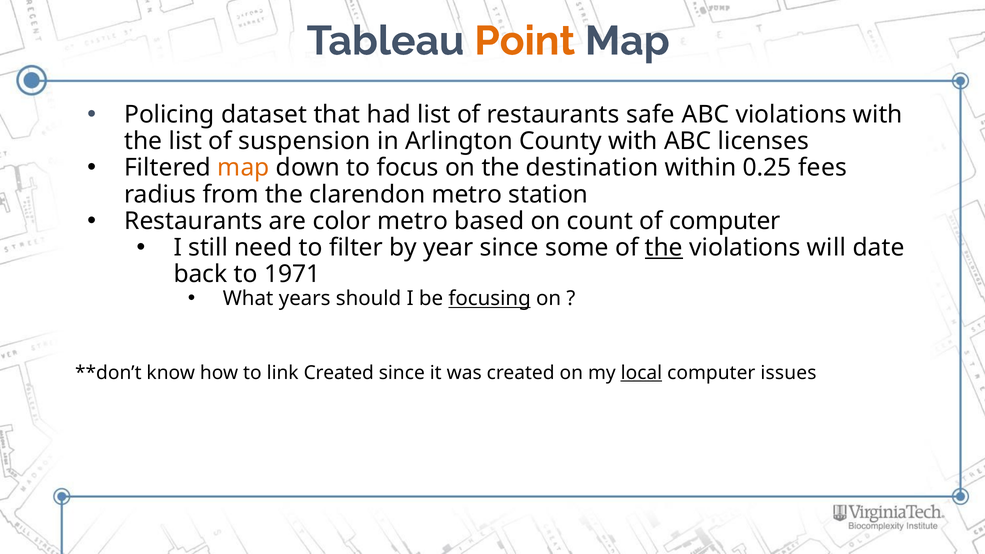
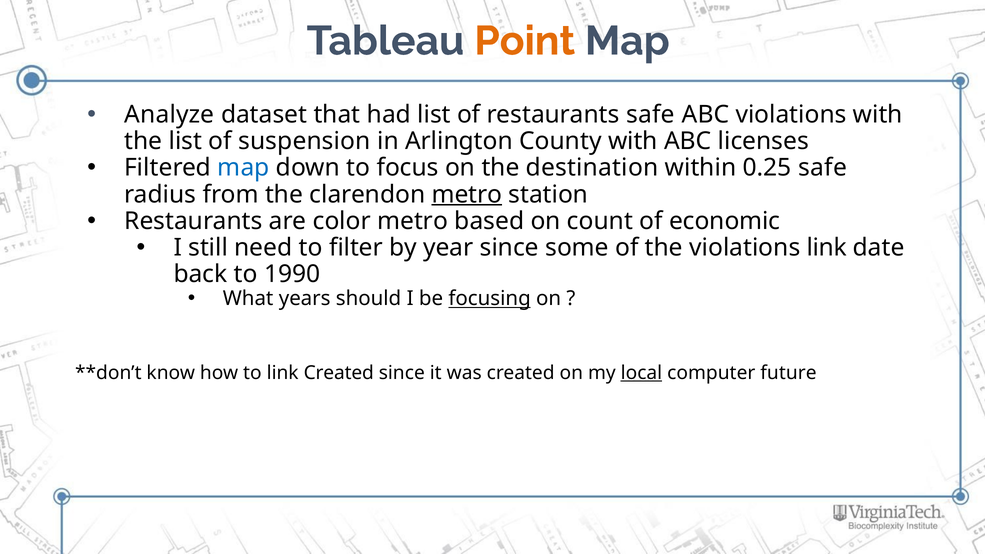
Policing: Policing -> Analyze
map at (244, 168) colour: orange -> blue
0.25 fees: fees -> safe
metro at (467, 194) underline: none -> present
of computer: computer -> economic
the at (664, 248) underline: present -> none
violations will: will -> link
1971: 1971 -> 1990
issues: issues -> future
